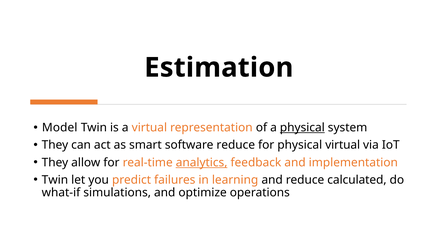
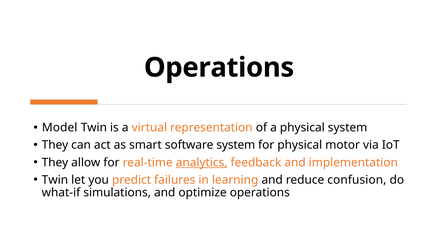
Estimation at (219, 68): Estimation -> Operations
physical at (302, 128) underline: present -> none
software reduce: reduce -> system
physical virtual: virtual -> motor
calculated: calculated -> confusion
